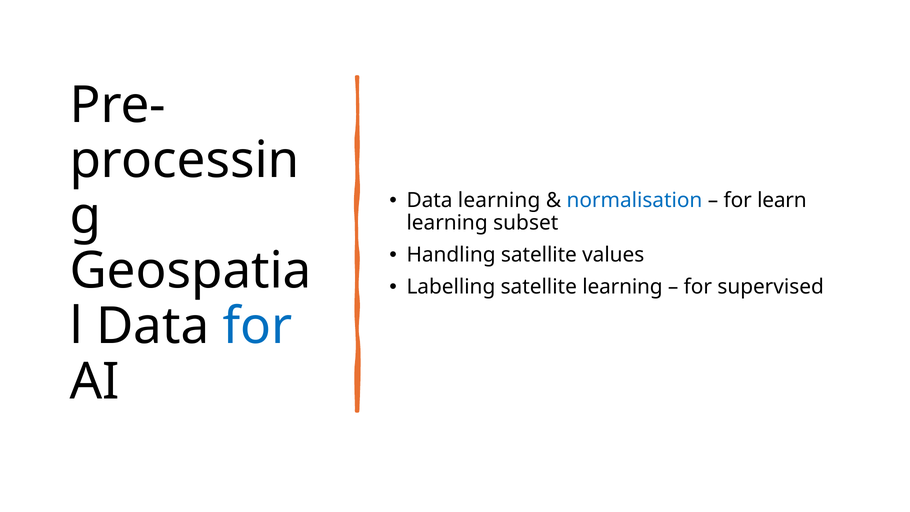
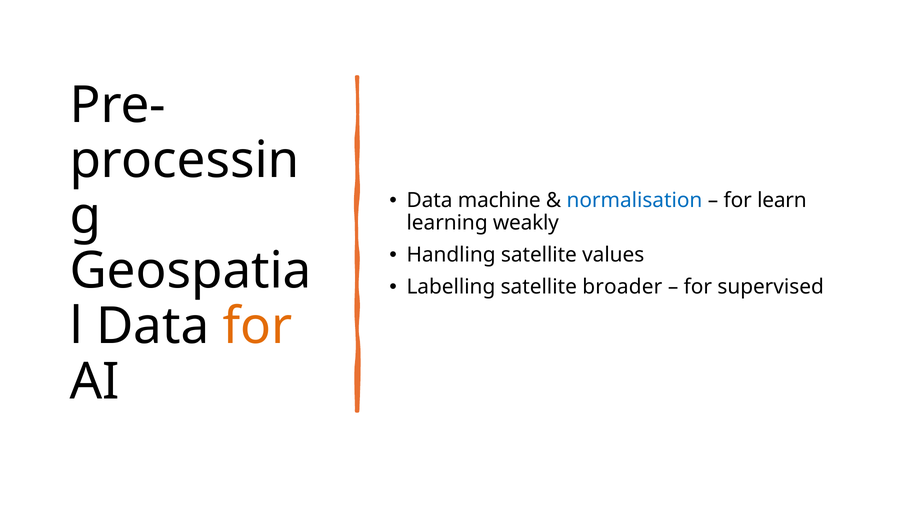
Data learning: learning -> machine
subset: subset -> weakly
satellite learning: learning -> broader
for at (257, 326) colour: blue -> orange
